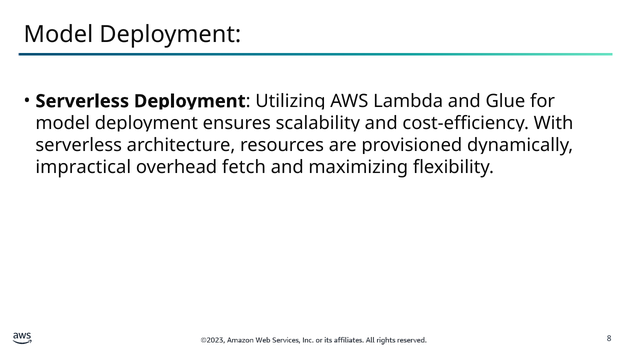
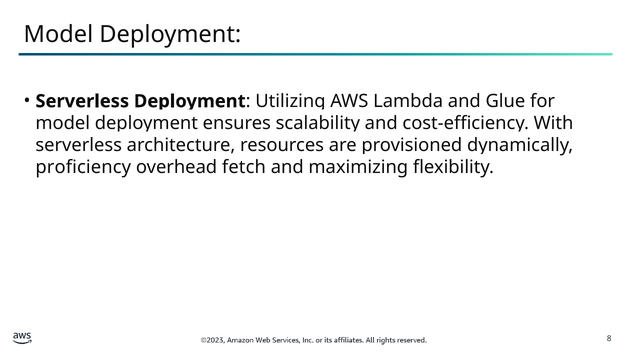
impractical: impractical -> proficiency
